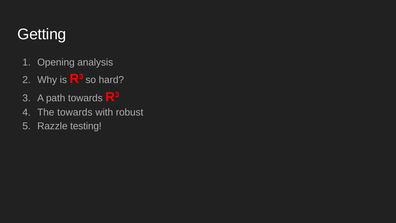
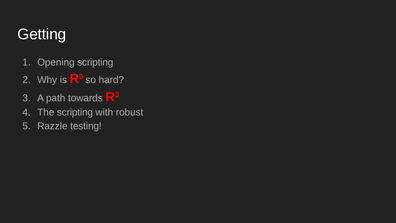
Opening analysis: analysis -> scripting
The towards: towards -> scripting
